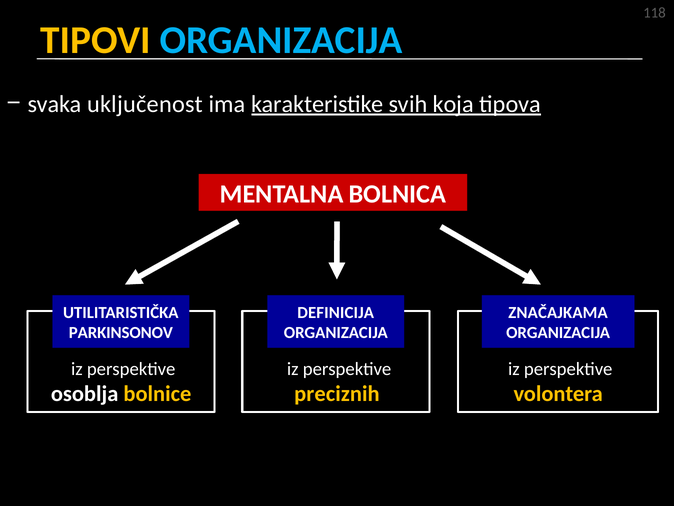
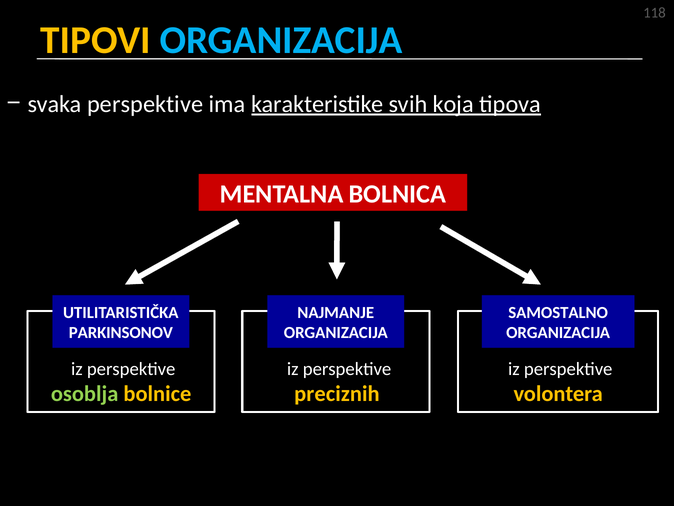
svaka uključenost: uključenost -> perspektive
DEFINICIJA: DEFINICIJA -> NAJMANJE
ZNAČAJKAMA: ZNAČAJKAMA -> SAMOSTALNO
osoblja colour: white -> light green
